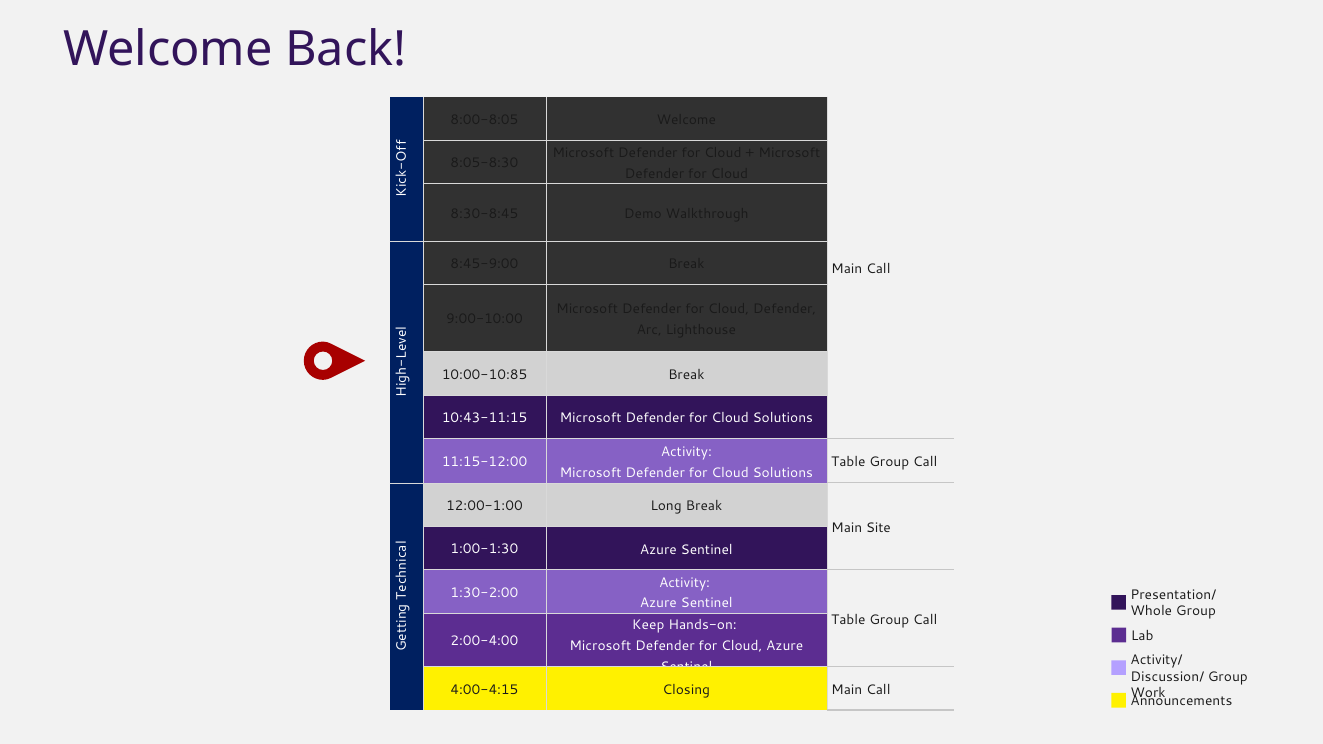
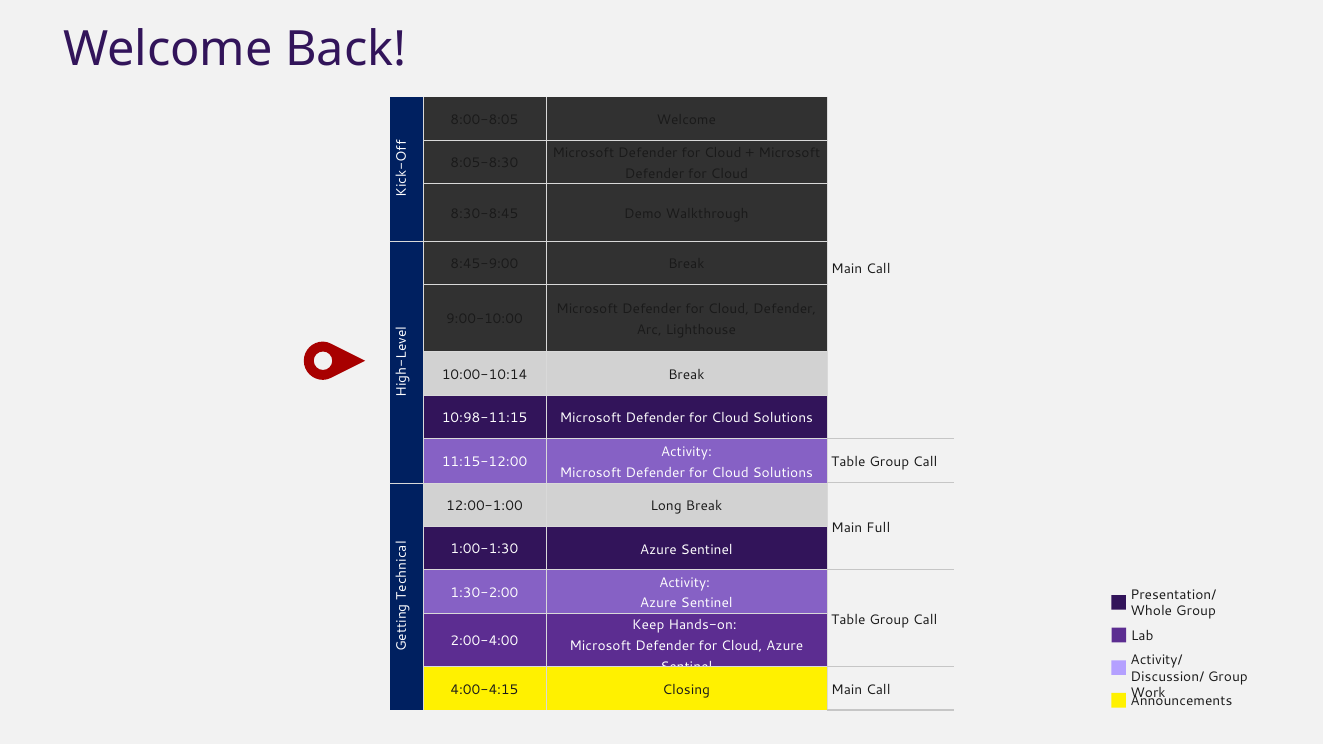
10:00-10:85: 10:00-10:85 -> 10:00-10:14
10:43-11:15: 10:43-11:15 -> 10:98-11:15
Site: Site -> Full
